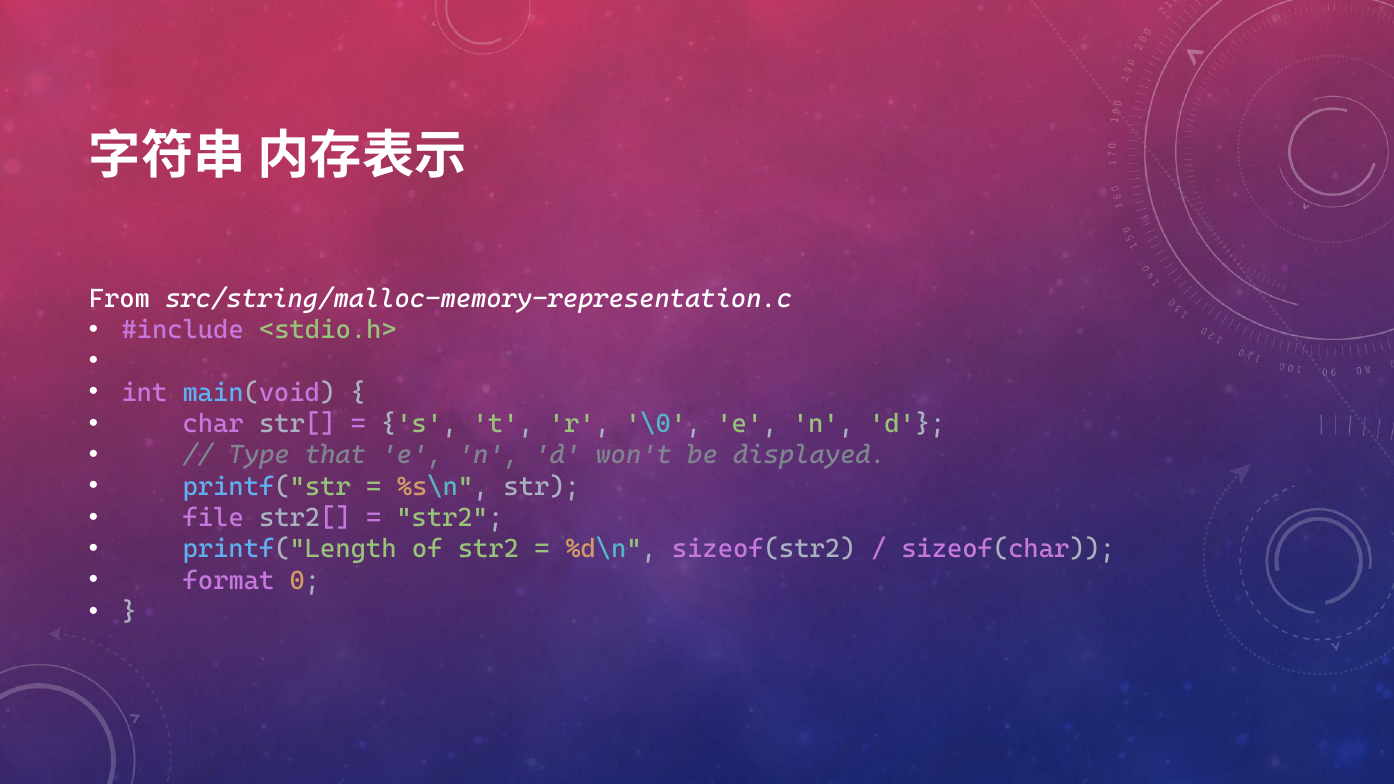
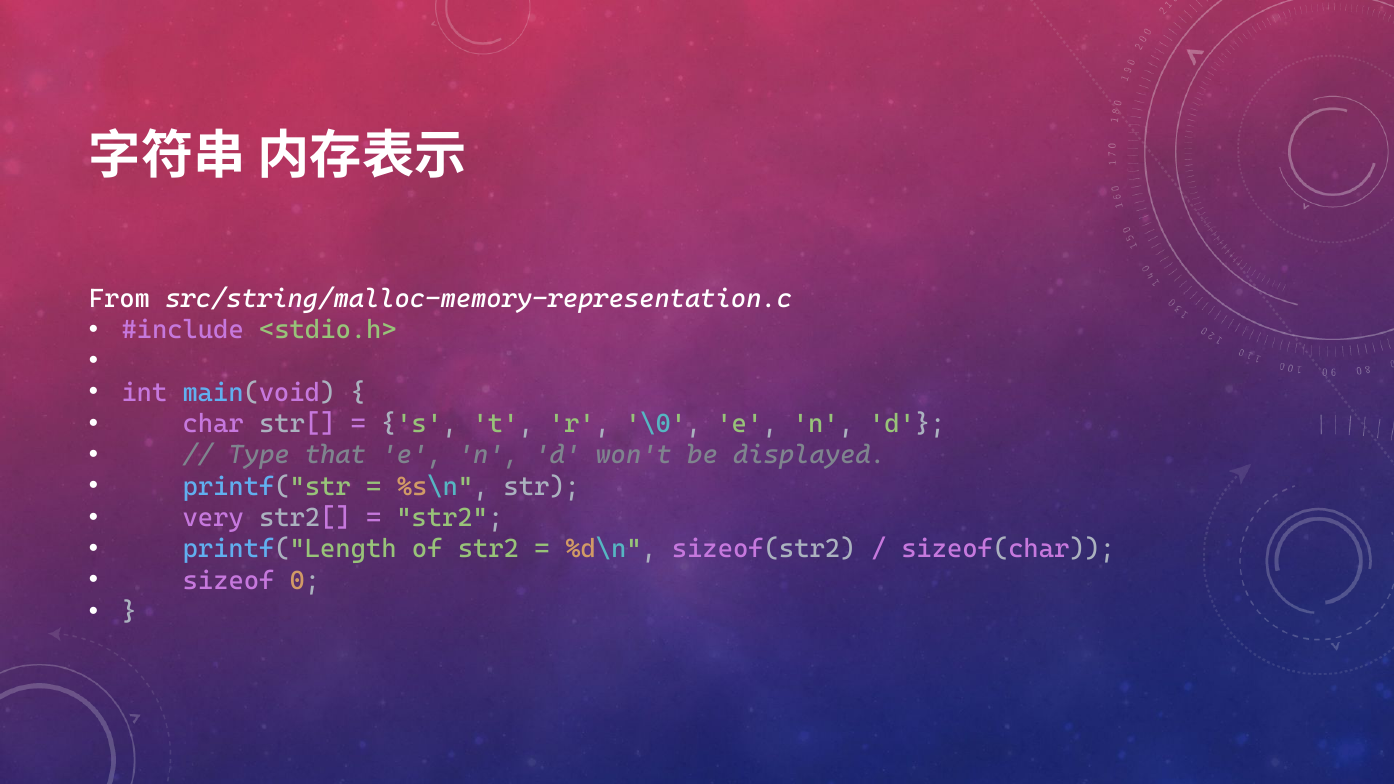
file: file -> very
format: format -> sizeof
